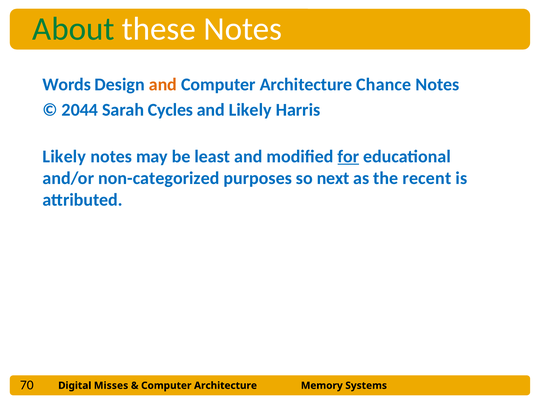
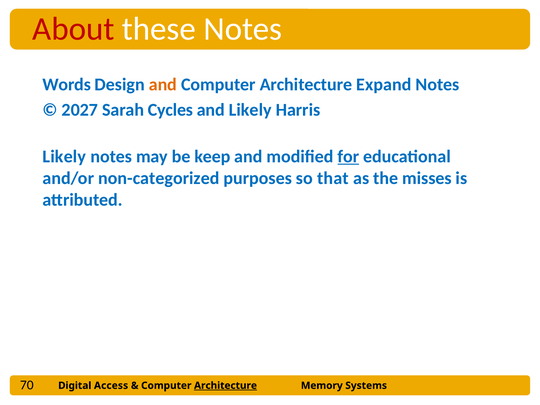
About colour: green -> red
Chance: Chance -> Expand
2044: 2044 -> 2027
least: least -> keep
next: next -> that
recent: recent -> misses
Misses: Misses -> Access
Architecture at (226, 386) underline: none -> present
